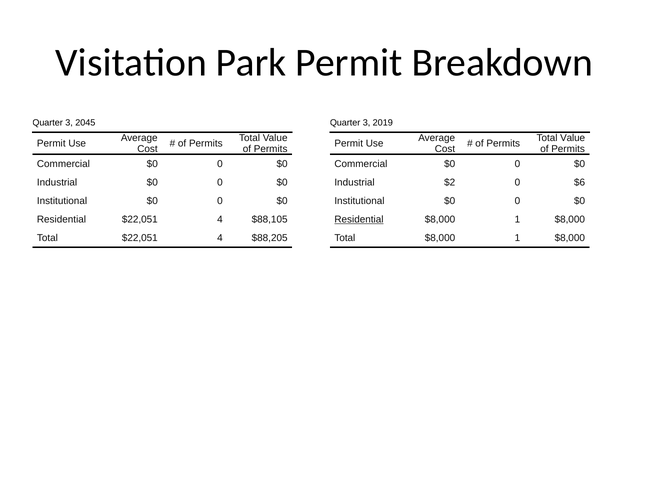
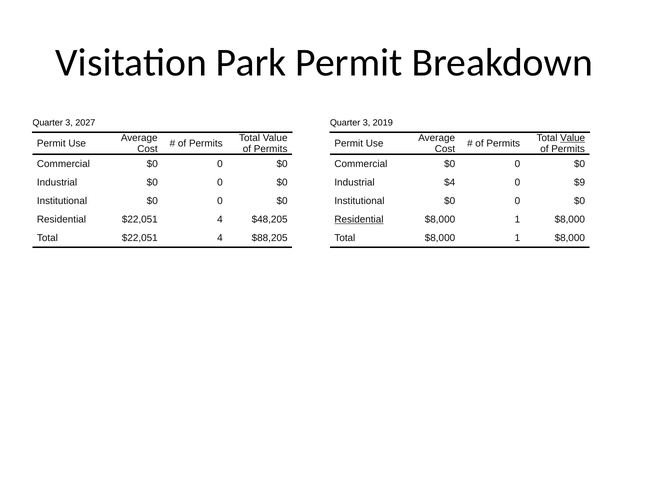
2045: 2045 -> 2027
Value at (573, 138) underline: none -> present
$2: $2 -> $4
$6: $6 -> $9
$88,105: $88,105 -> $48,205
